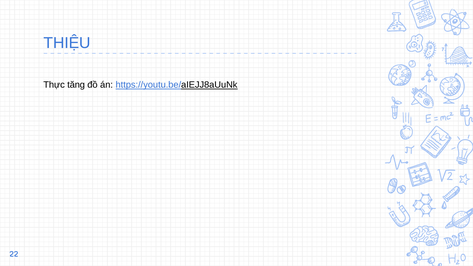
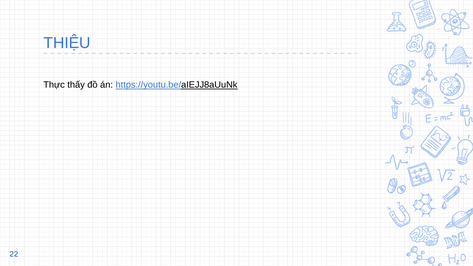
tăng: tăng -> thấy
